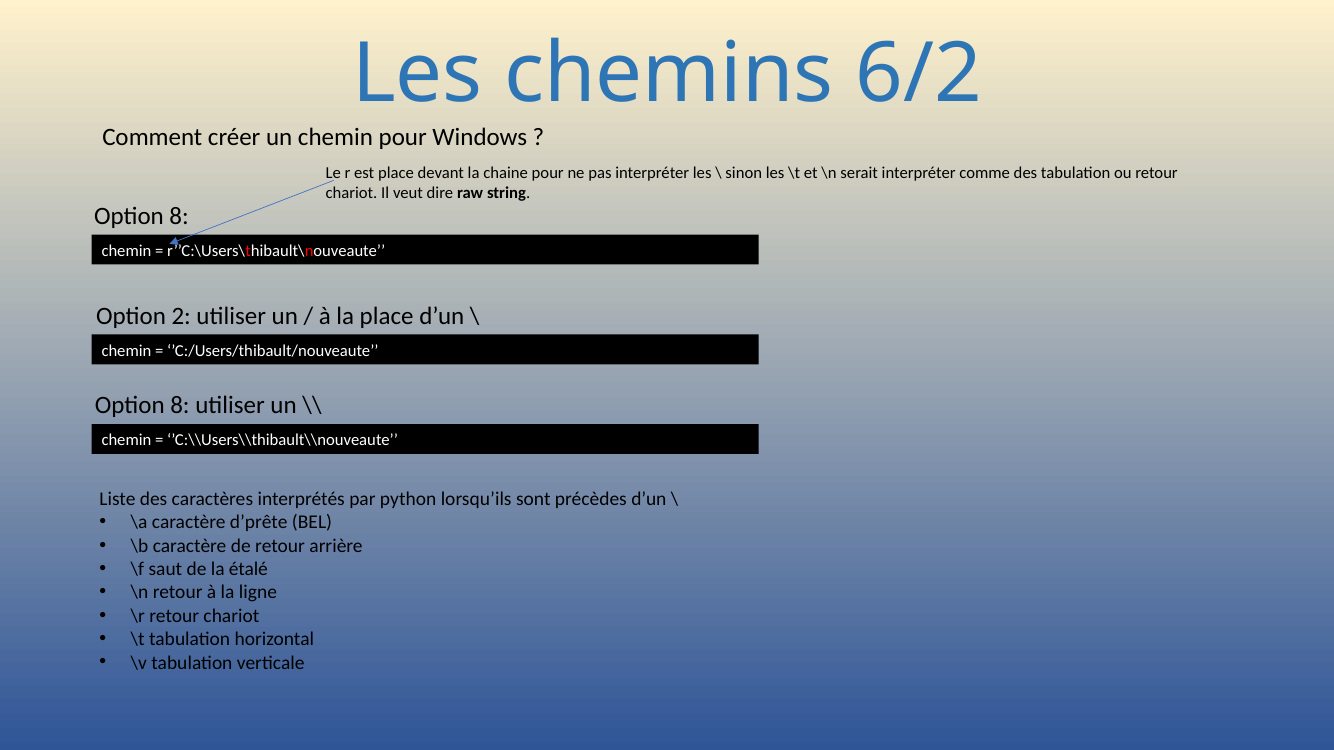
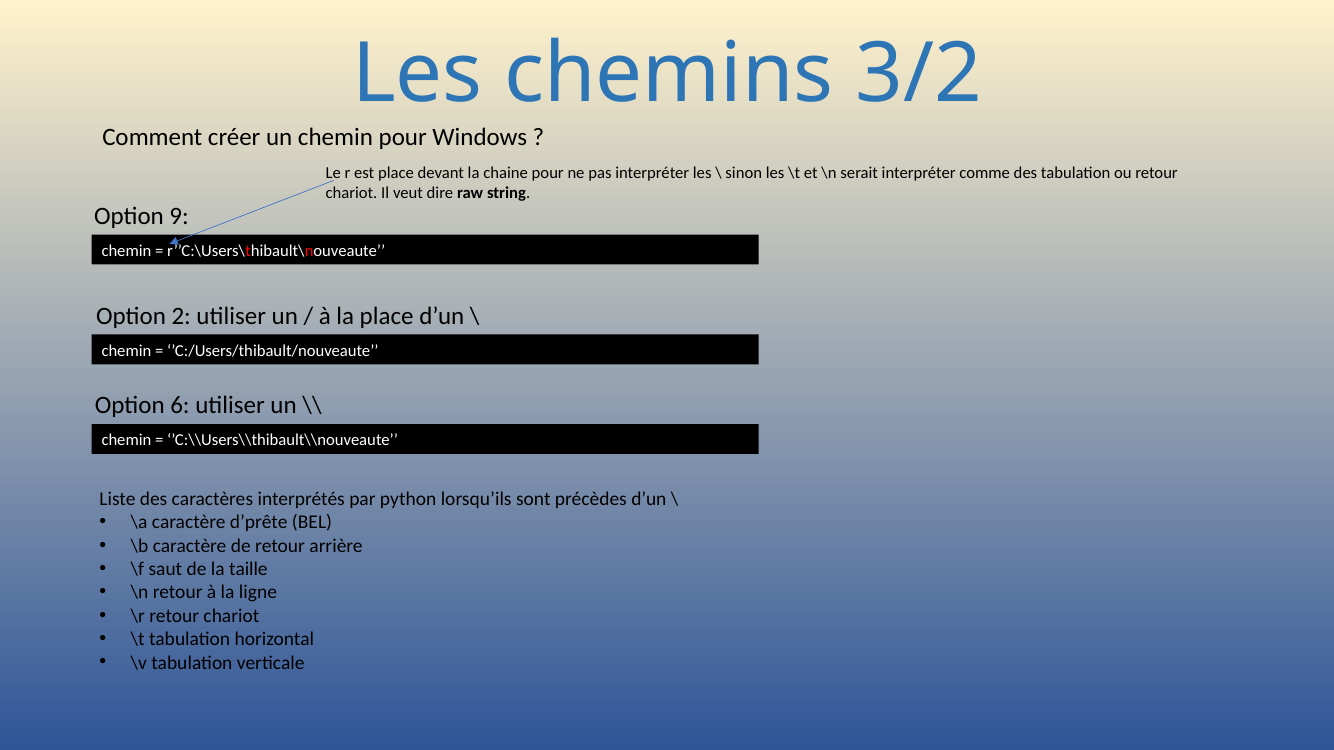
6/2: 6/2 -> 3/2
8 at (179, 216): 8 -> 9
8 at (180, 406): 8 -> 6
étalé: étalé -> taille
